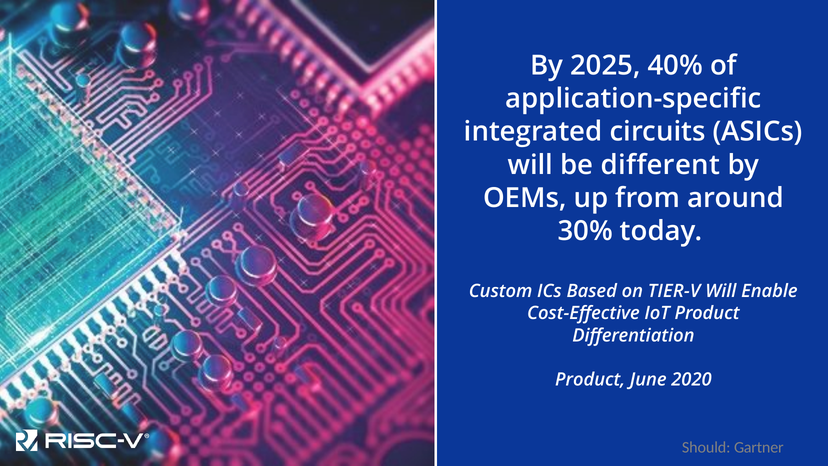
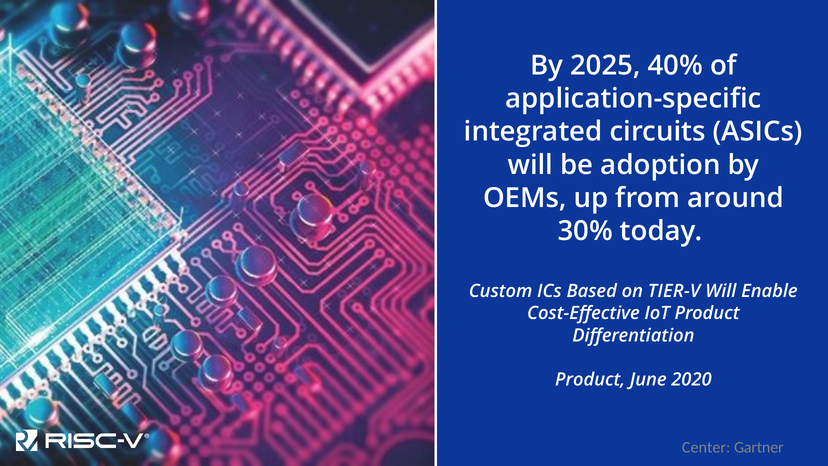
different: different -> adoption
Should: Should -> Center
